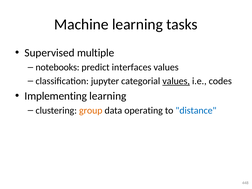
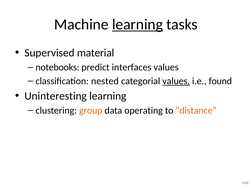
learning at (137, 24) underline: none -> present
multiple: multiple -> material
jupyter: jupyter -> nested
codes: codes -> found
Implementing: Implementing -> Uninteresting
distance colour: blue -> orange
